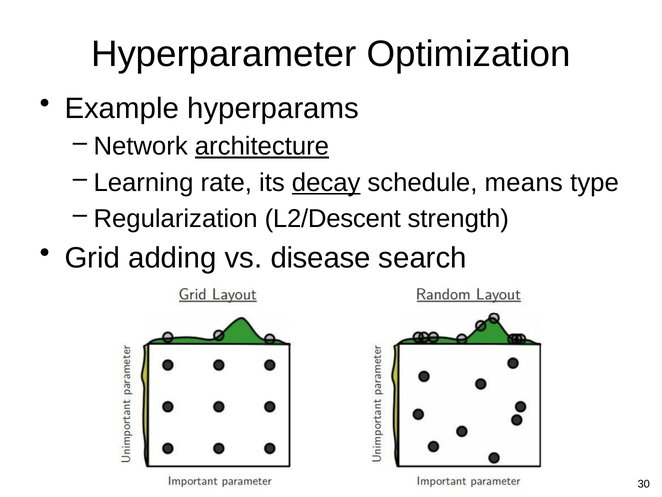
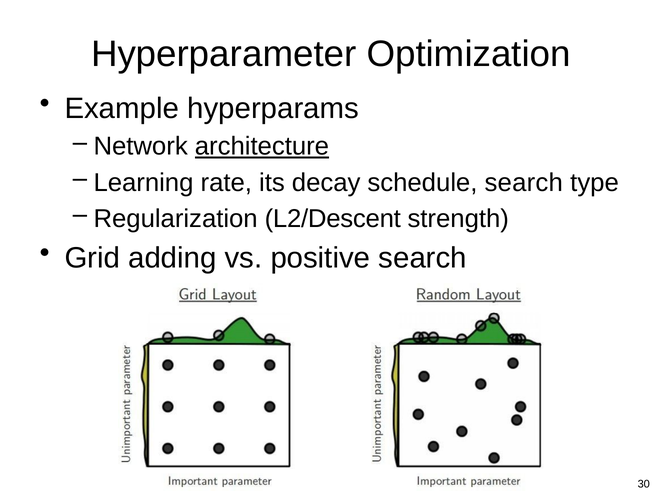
decay underline: present -> none
schedule means: means -> search
disease: disease -> positive
